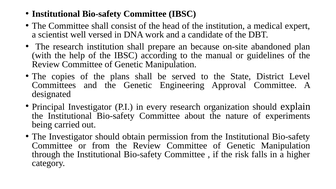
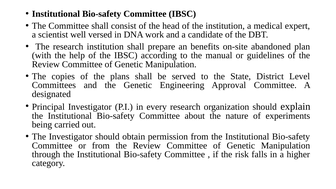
because: because -> benefits
